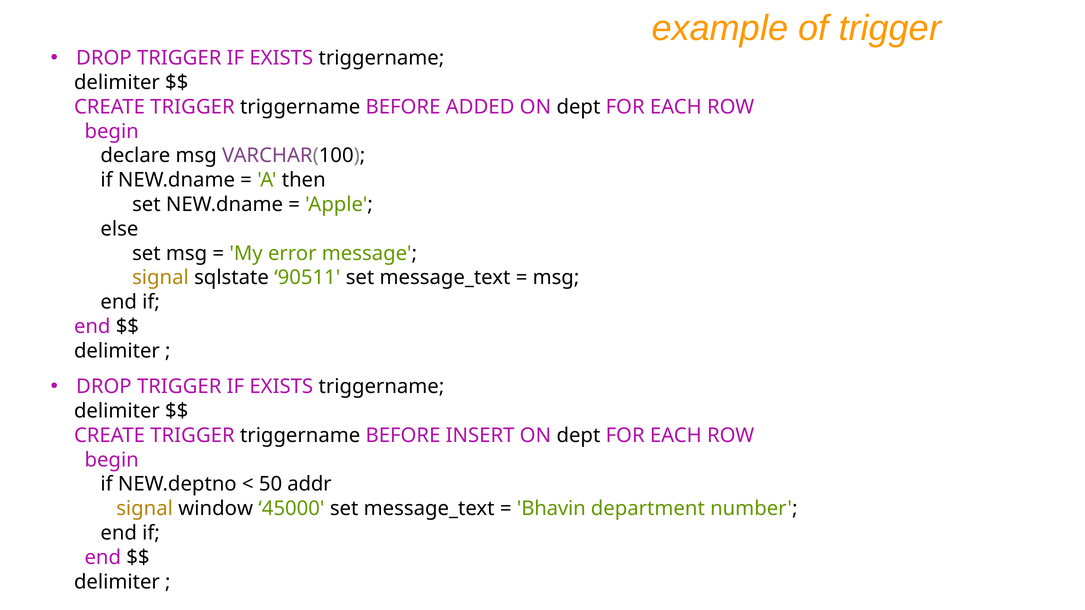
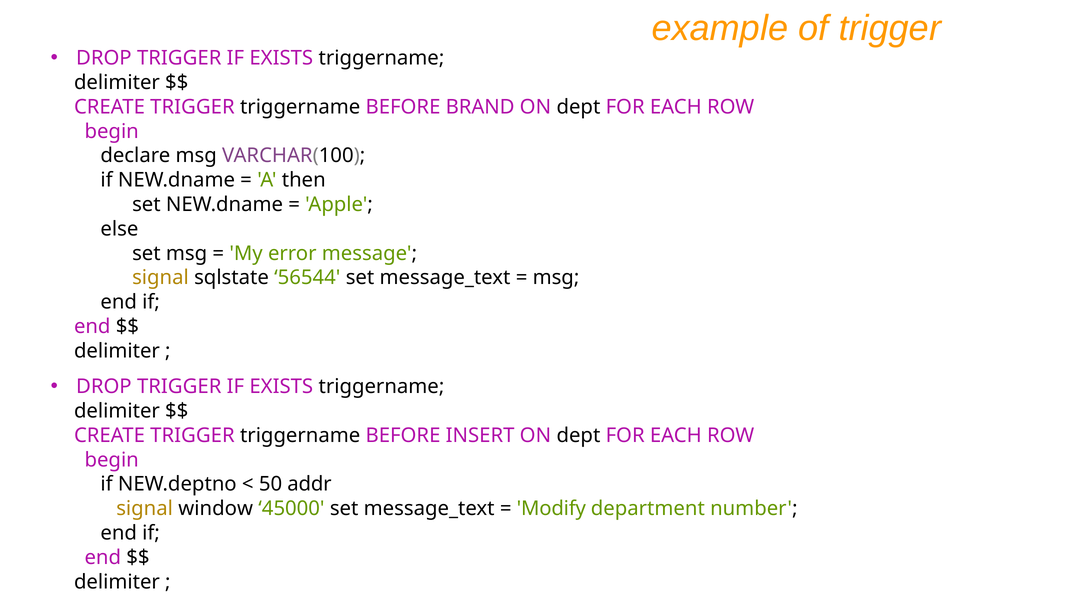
ADDED: ADDED -> BRAND
90511: 90511 -> 56544
Bhavin: Bhavin -> Modify
